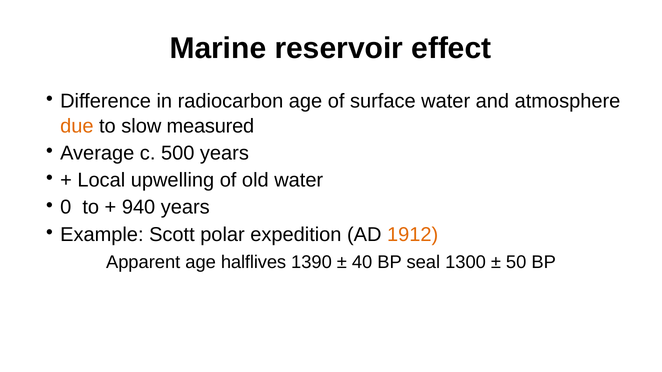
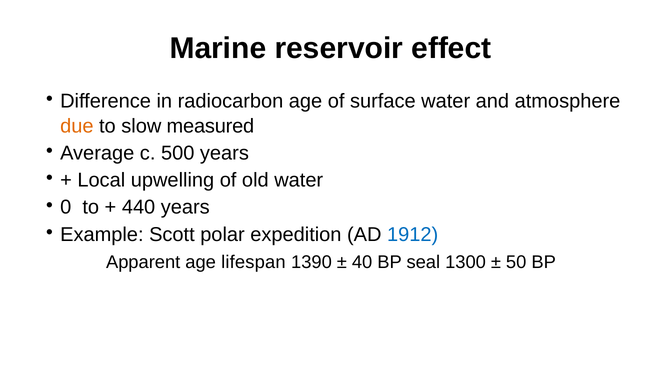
940: 940 -> 440
1912 colour: orange -> blue
halflives: halflives -> lifespan
